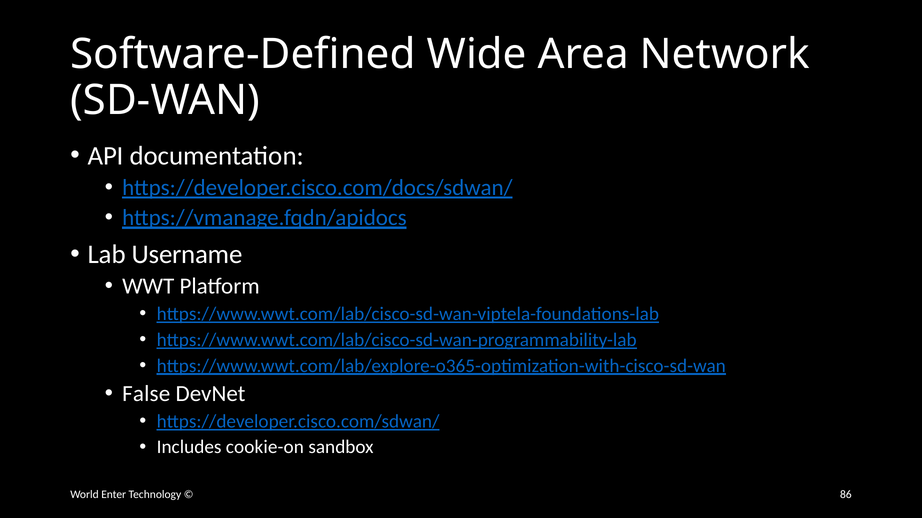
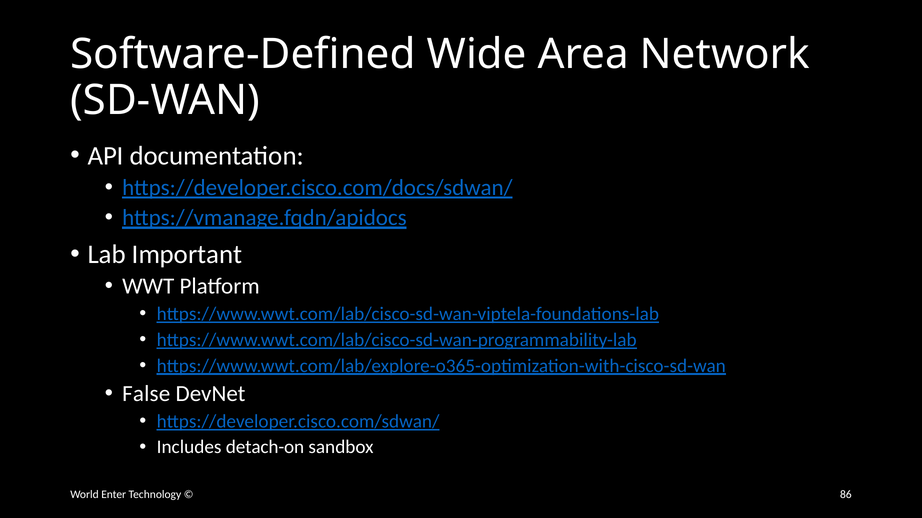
Username: Username -> Important
cookie-on: cookie-on -> detach-on
